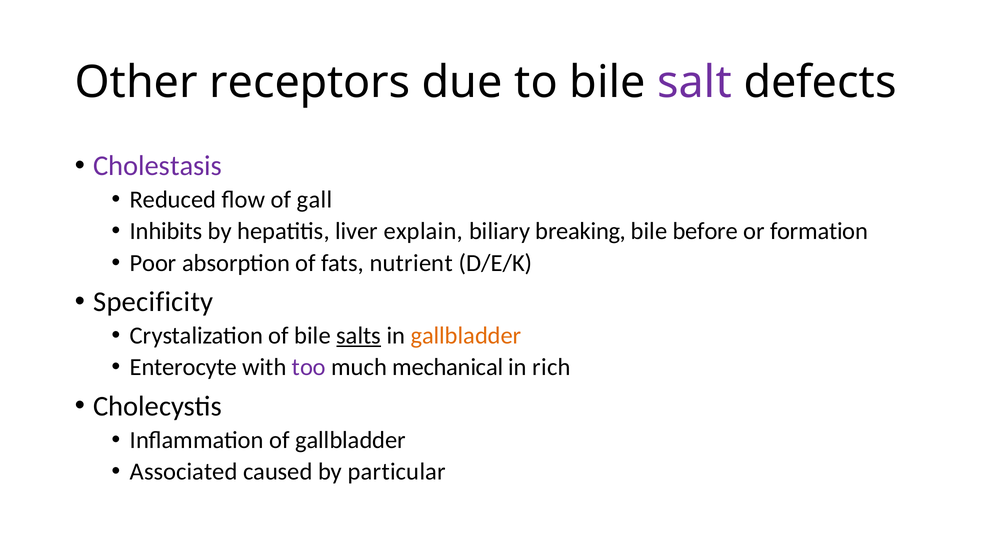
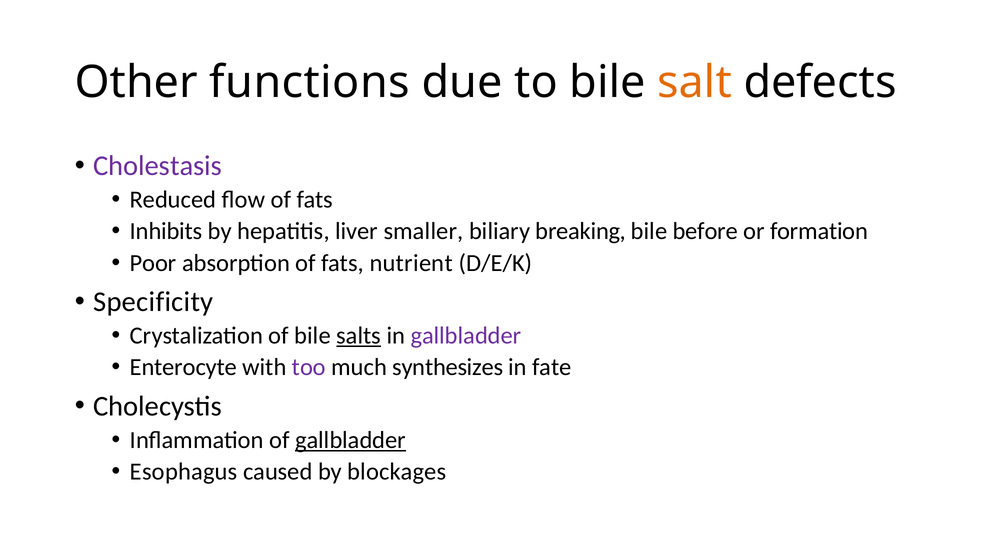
receptors: receptors -> functions
salt colour: purple -> orange
flow of gall: gall -> fats
explain: explain -> smaller
gallbladder at (466, 336) colour: orange -> purple
mechanical: mechanical -> synthesizes
rich: rich -> fate
gallbladder at (351, 440) underline: none -> present
Associated: Associated -> Esophagus
particular: particular -> blockages
